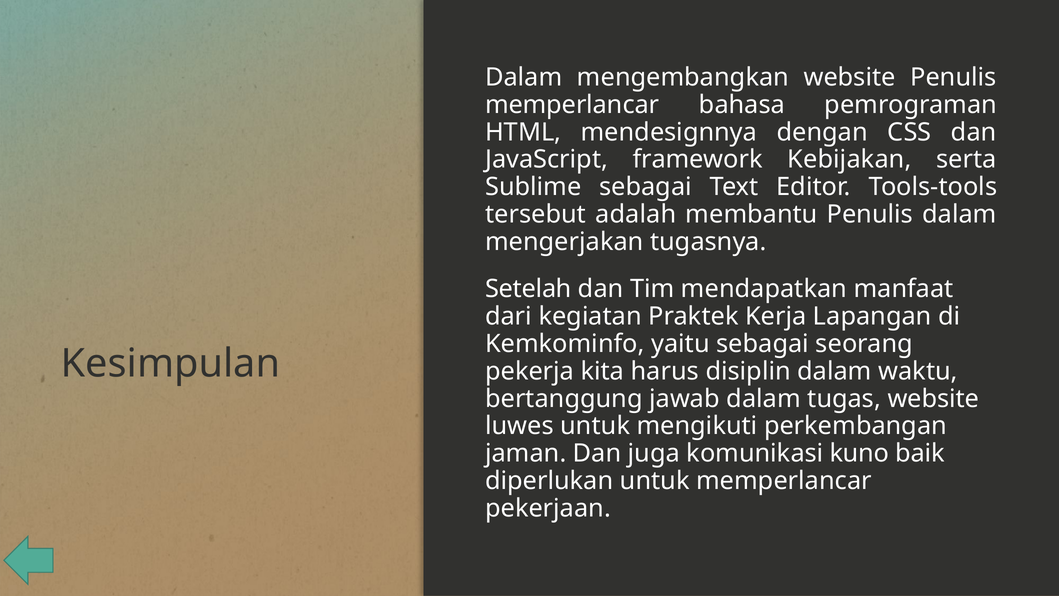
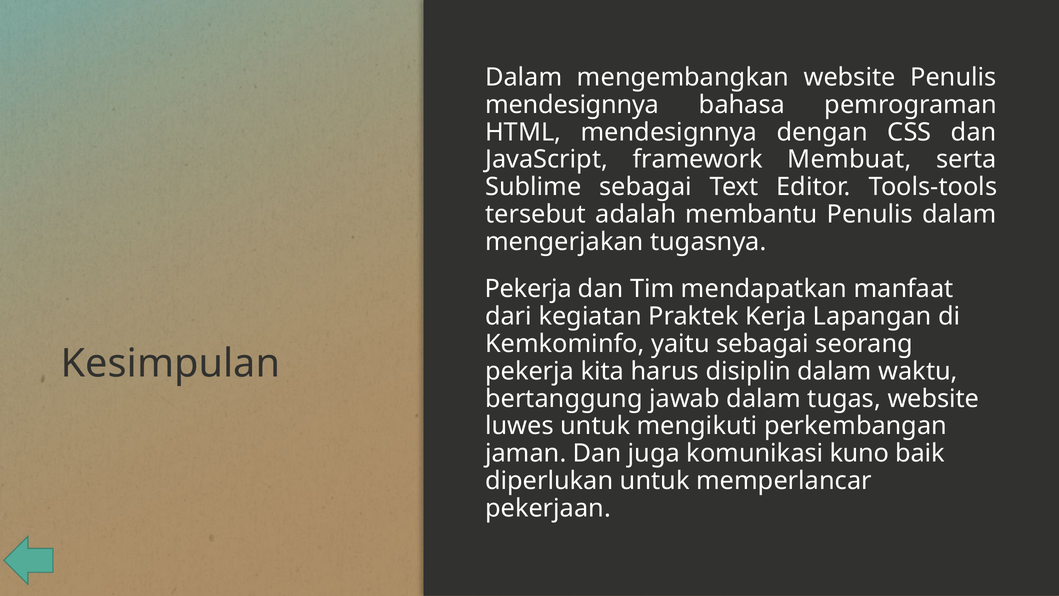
memperlancar at (572, 105): memperlancar -> mendesignnya
Kebijakan: Kebijakan -> Membuat
Setelah at (528, 289): Setelah -> Pekerja
